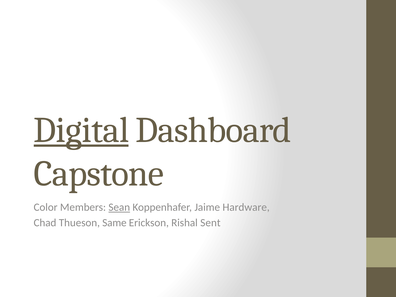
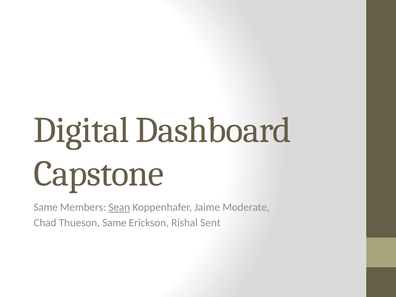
Digital underline: present -> none
Color at (46, 207): Color -> Same
Hardware: Hardware -> Moderate
